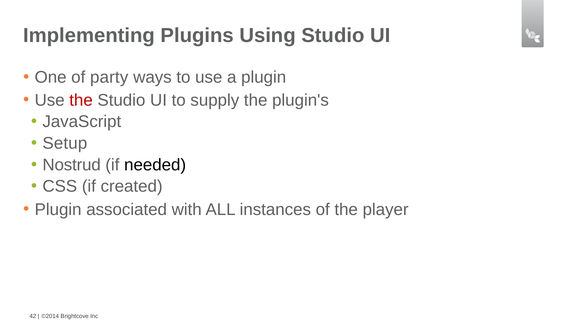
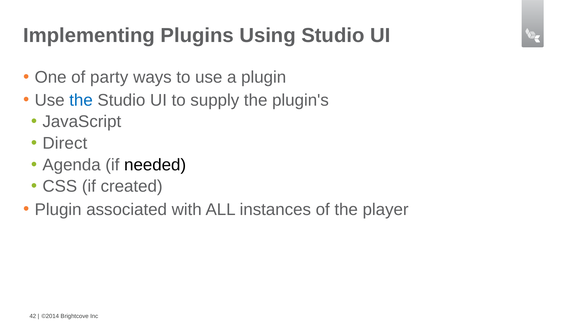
the at (81, 100) colour: red -> blue
Setup: Setup -> Direct
Nostrud: Nostrud -> Agenda
